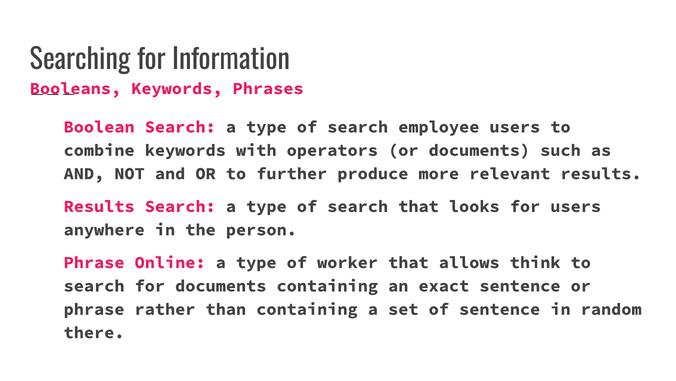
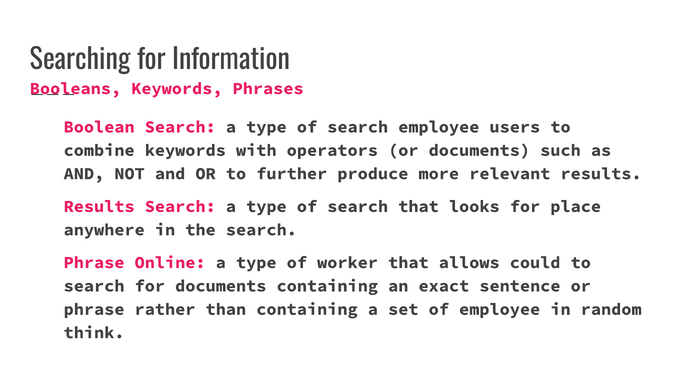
for users: users -> place
the person: person -> search
think: think -> could
of sentence: sentence -> employee
there: there -> think
